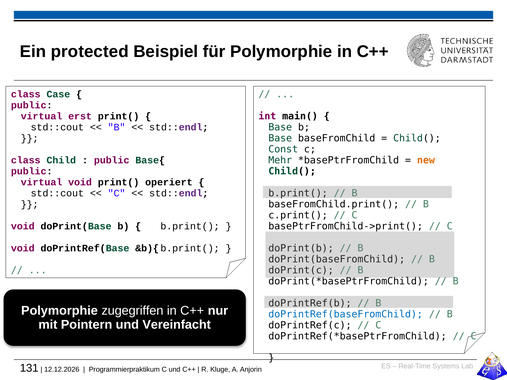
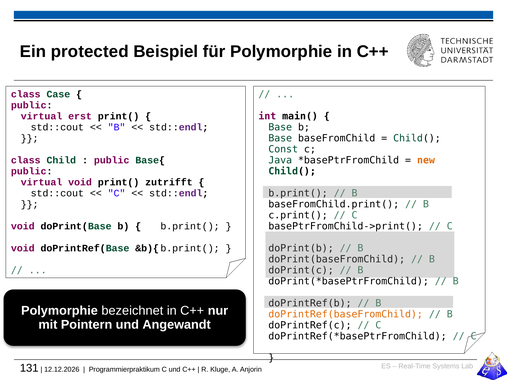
Mehr: Mehr -> Java
operiert: operiert -> zutrifft
zugegriffen: zugegriffen -> bezeichnet
doPrintRef(baseFromChild colour: blue -> orange
Vereinfacht: Vereinfacht -> Angewandt
